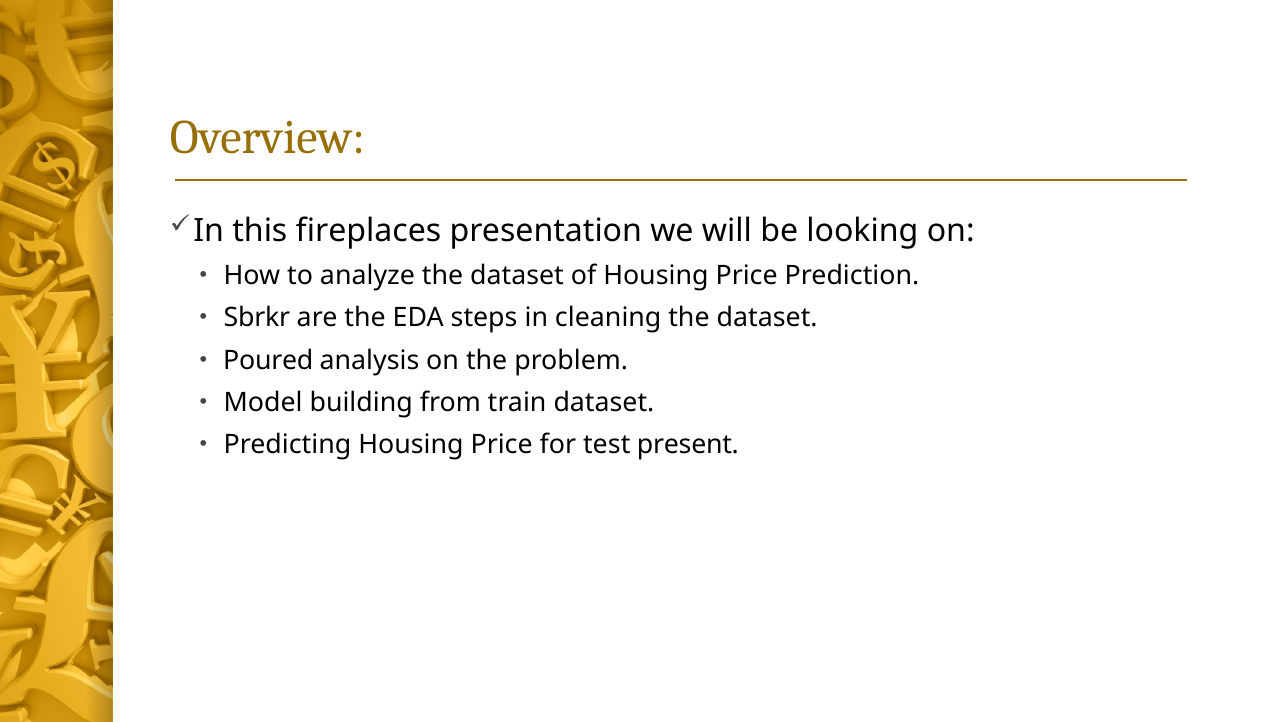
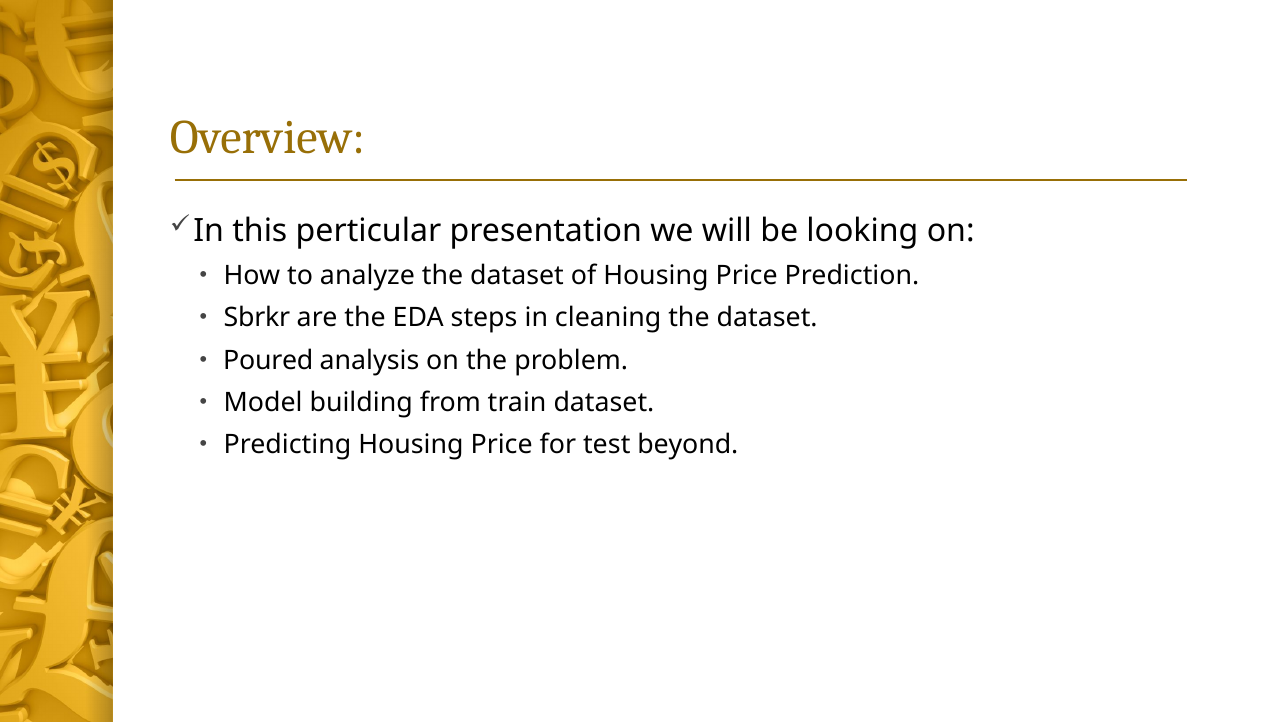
fireplaces: fireplaces -> perticular
present: present -> beyond
